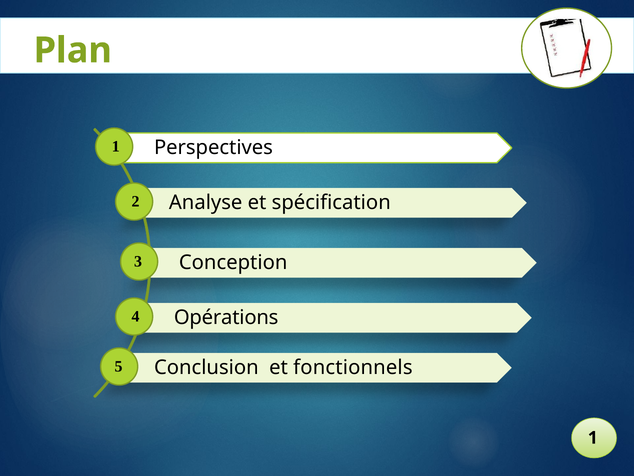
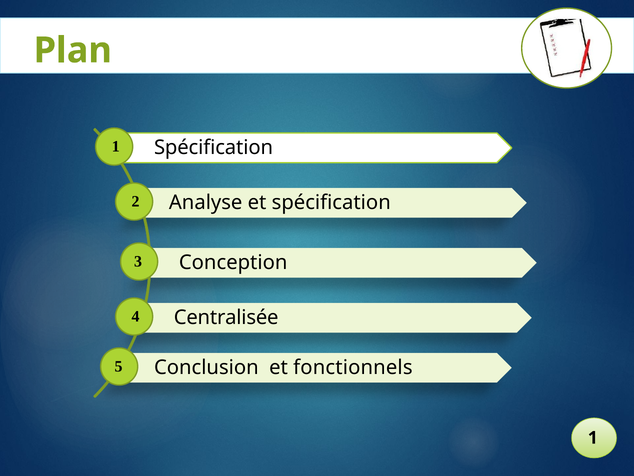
Perspectives at (213, 148): Perspectives -> Spécification
Opérations: Opérations -> Centralisée
